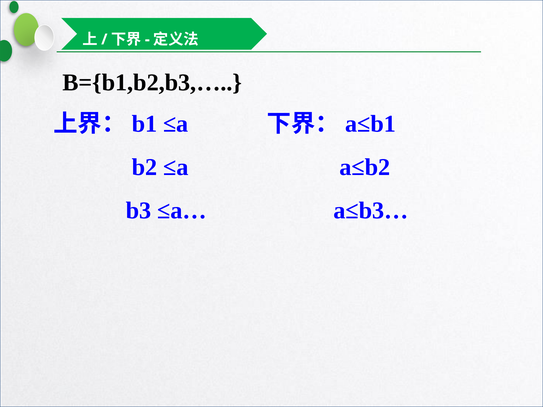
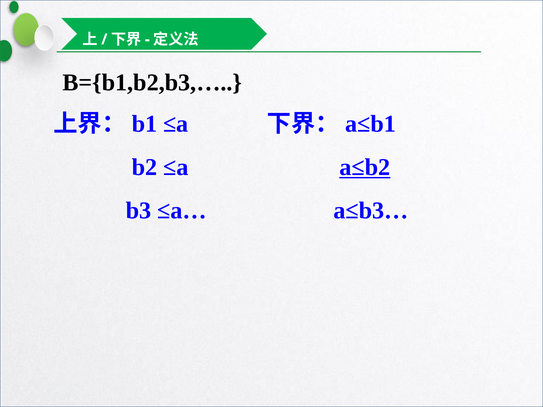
a≤b2 underline: none -> present
